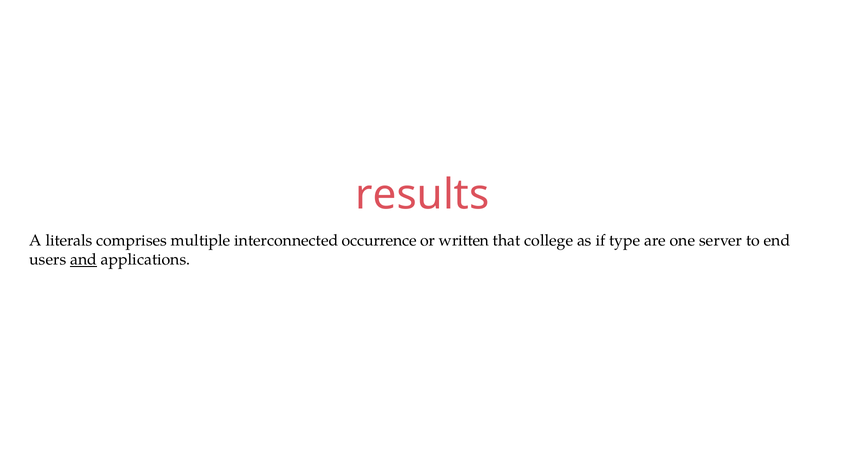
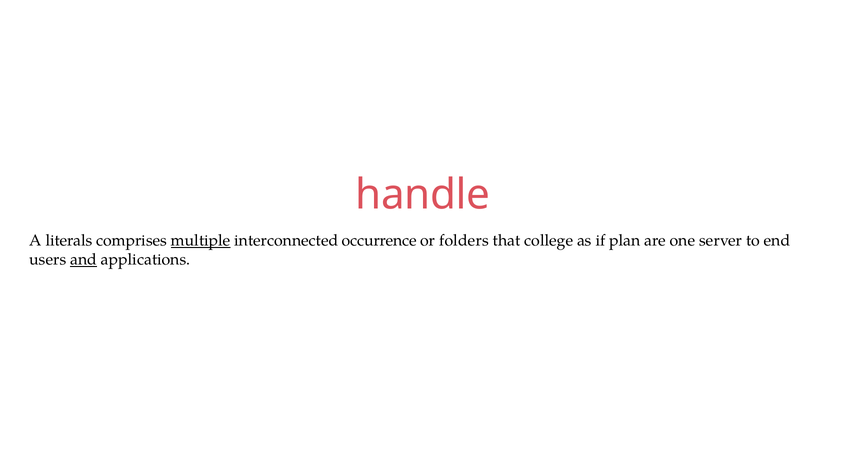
results: results -> handle
multiple underline: none -> present
written: written -> folders
type: type -> plan
